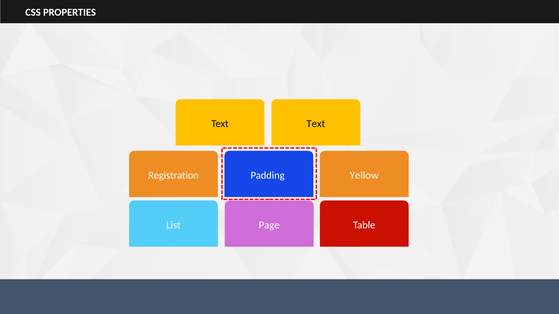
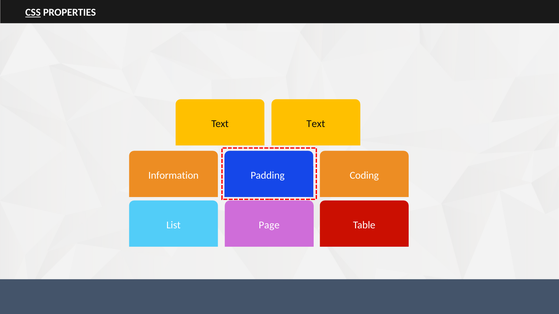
CSS underline: none -> present
Registration: Registration -> Information
Yellow: Yellow -> Coding
